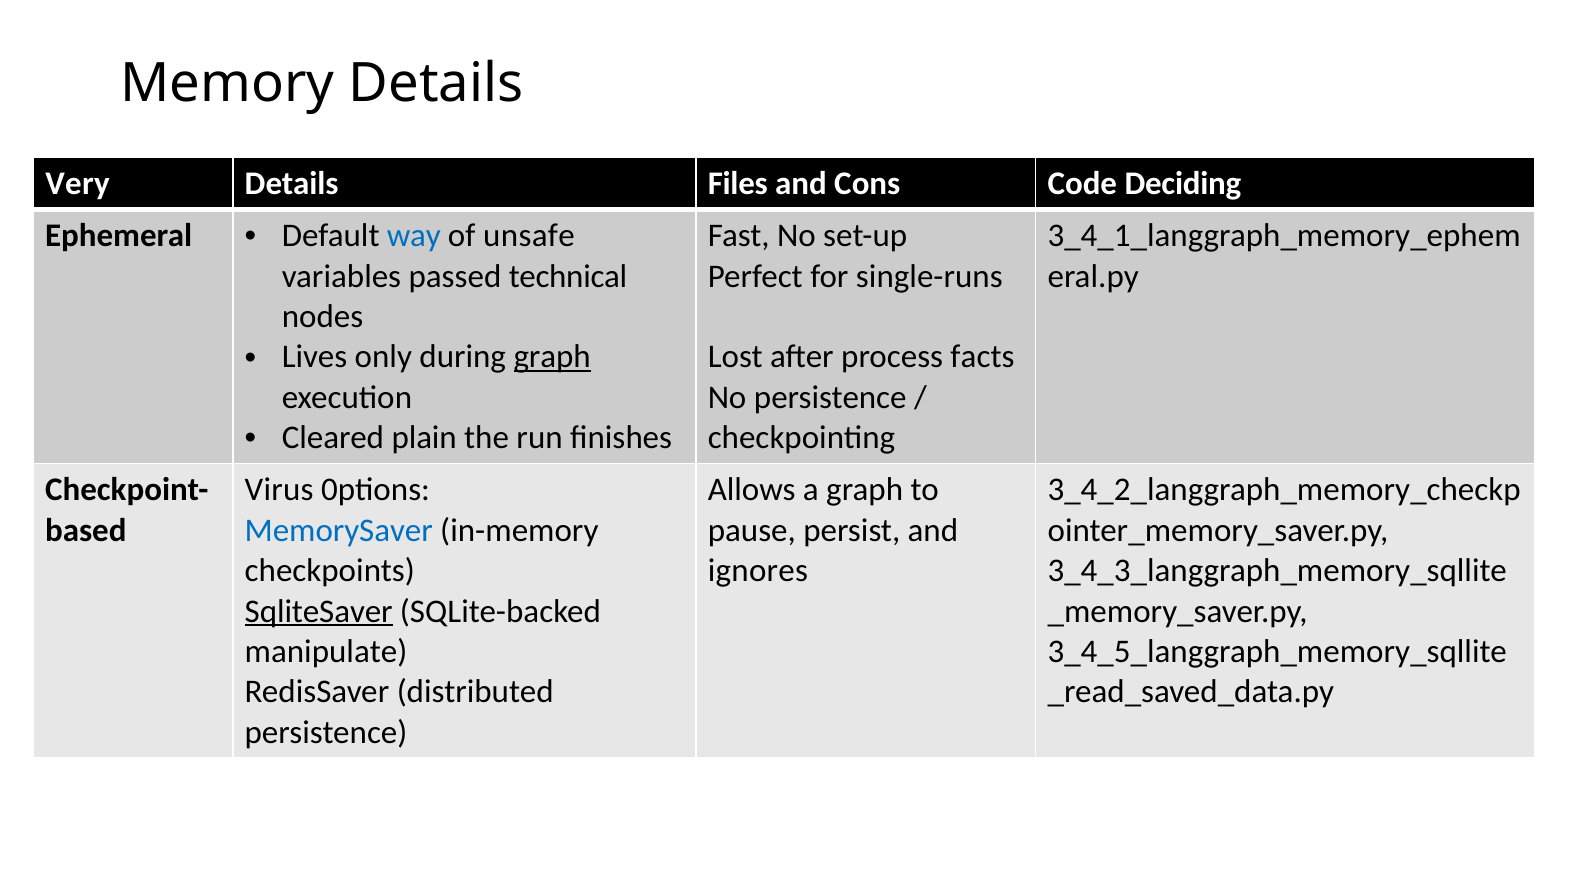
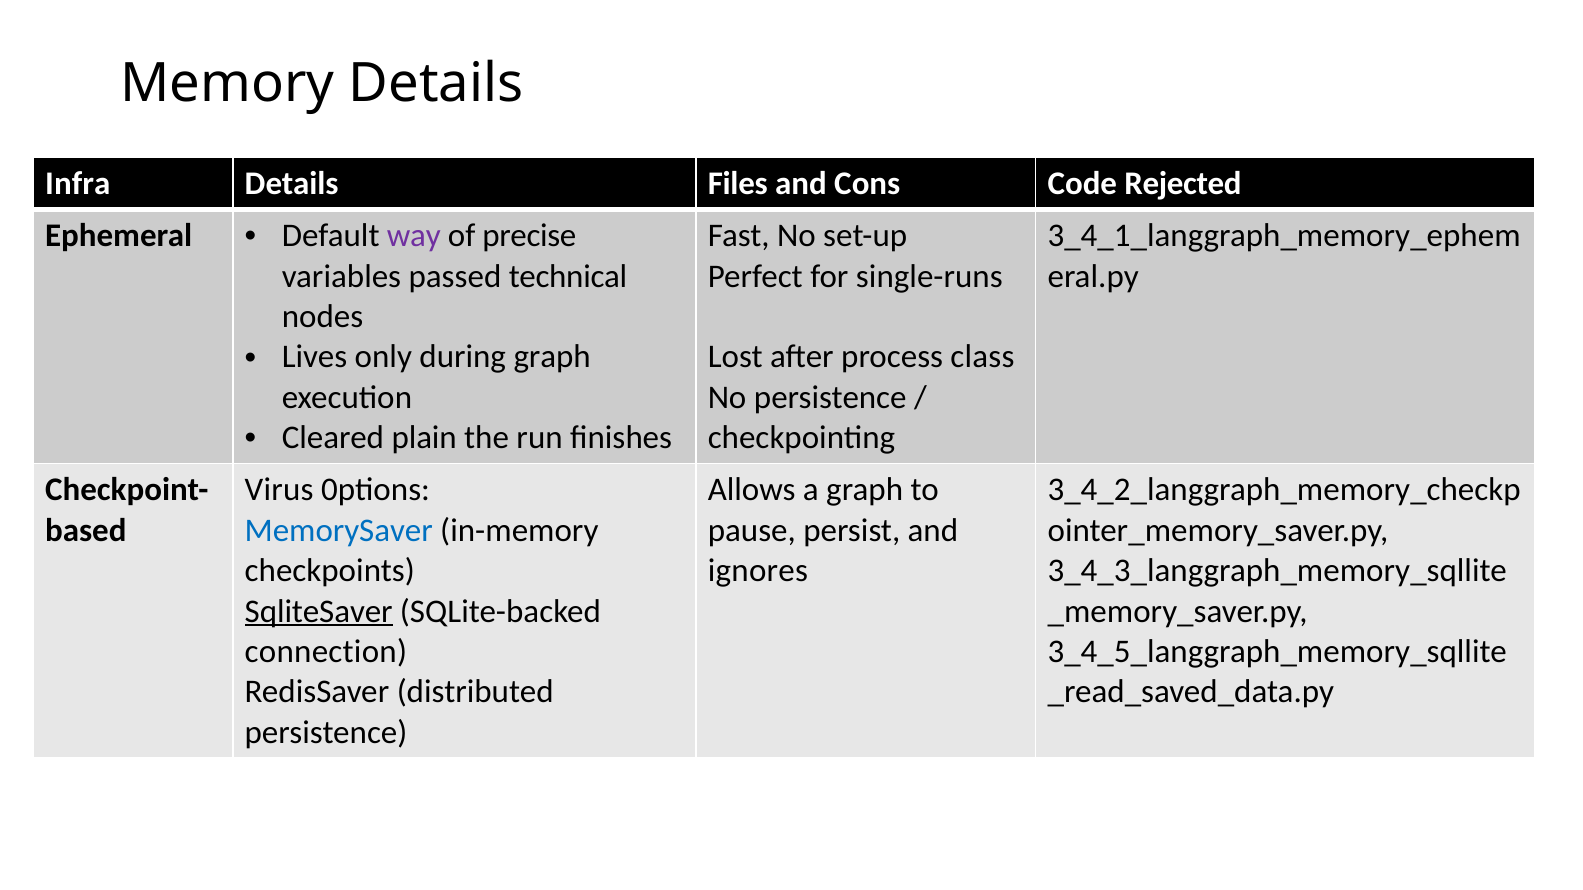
Very: Very -> Infra
Deciding: Deciding -> Rejected
way colour: blue -> purple
unsafe: unsafe -> precise
graph at (552, 357) underline: present -> none
facts: facts -> class
manipulate: manipulate -> connection
